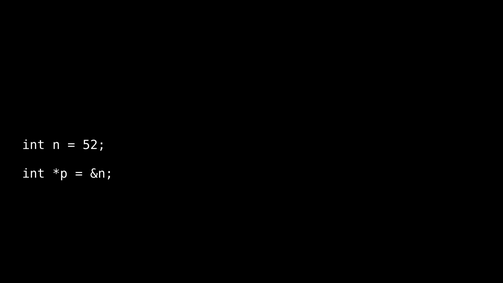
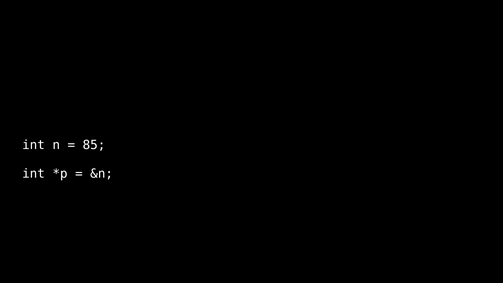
52: 52 -> 85
